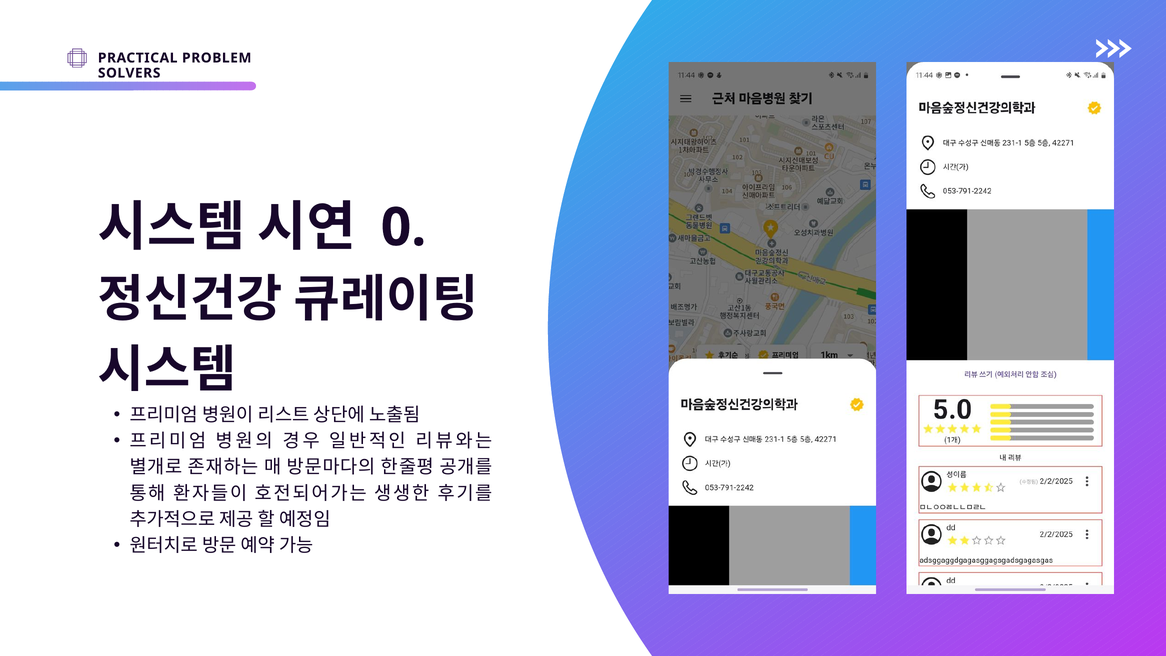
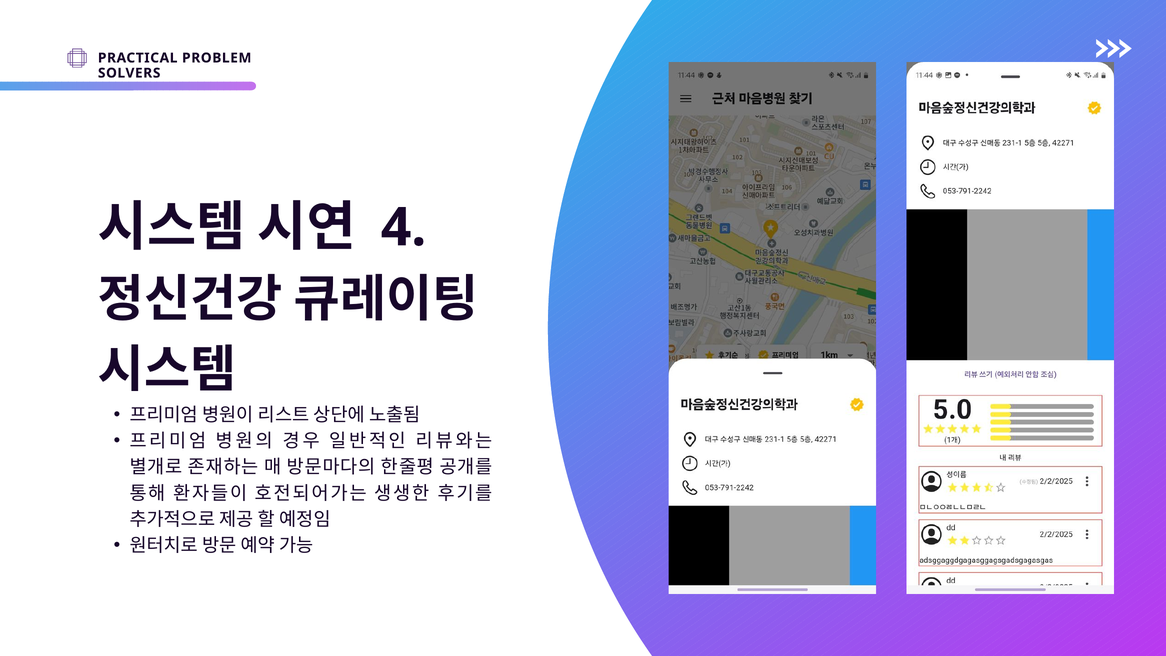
0: 0 -> 4
